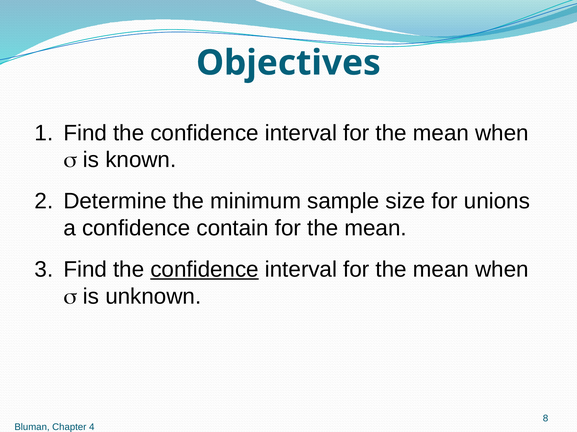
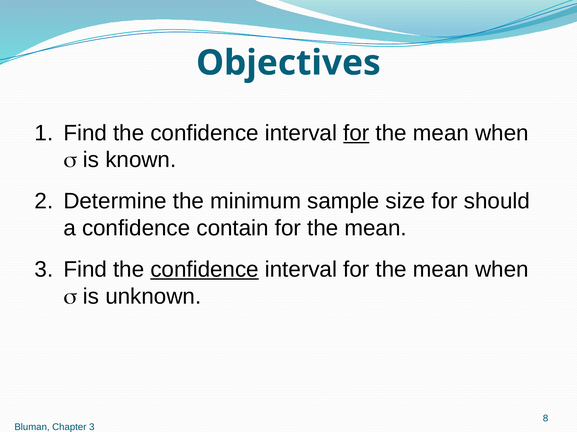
for at (356, 133) underline: none -> present
unions: unions -> should
Chapter 4: 4 -> 3
